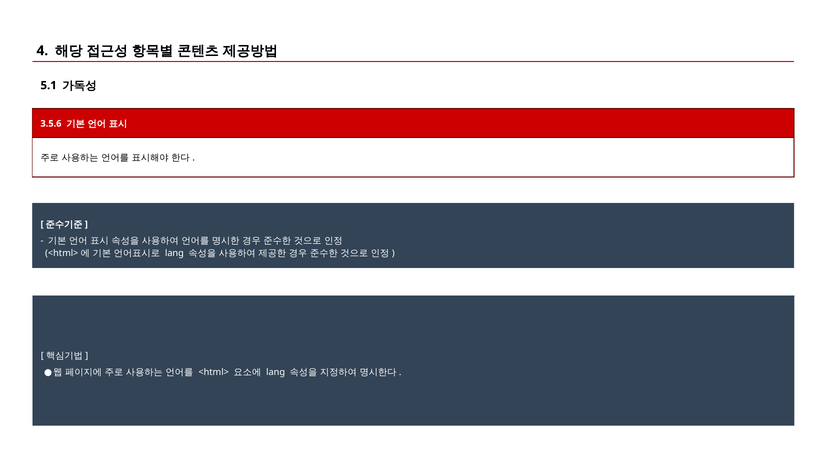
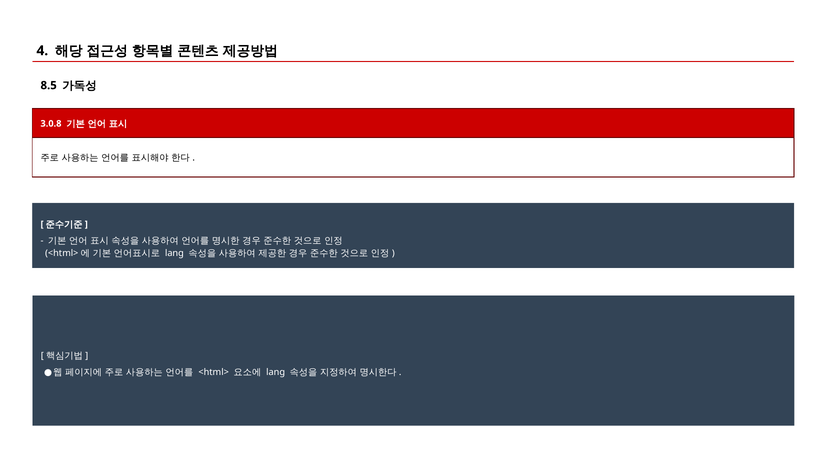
5.1: 5.1 -> 8.5
3.5.6: 3.5.6 -> 3.0.8
